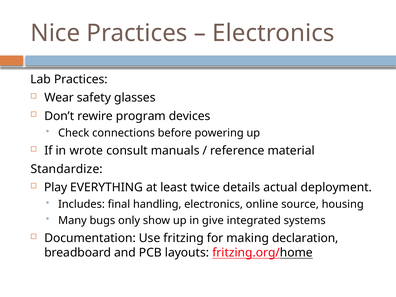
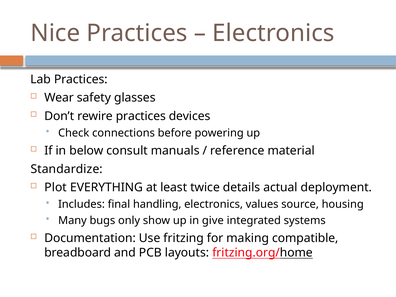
rewire program: program -> practices
wrote: wrote -> below
Play: Play -> Plot
online: online -> values
declaration: declaration -> compatible
